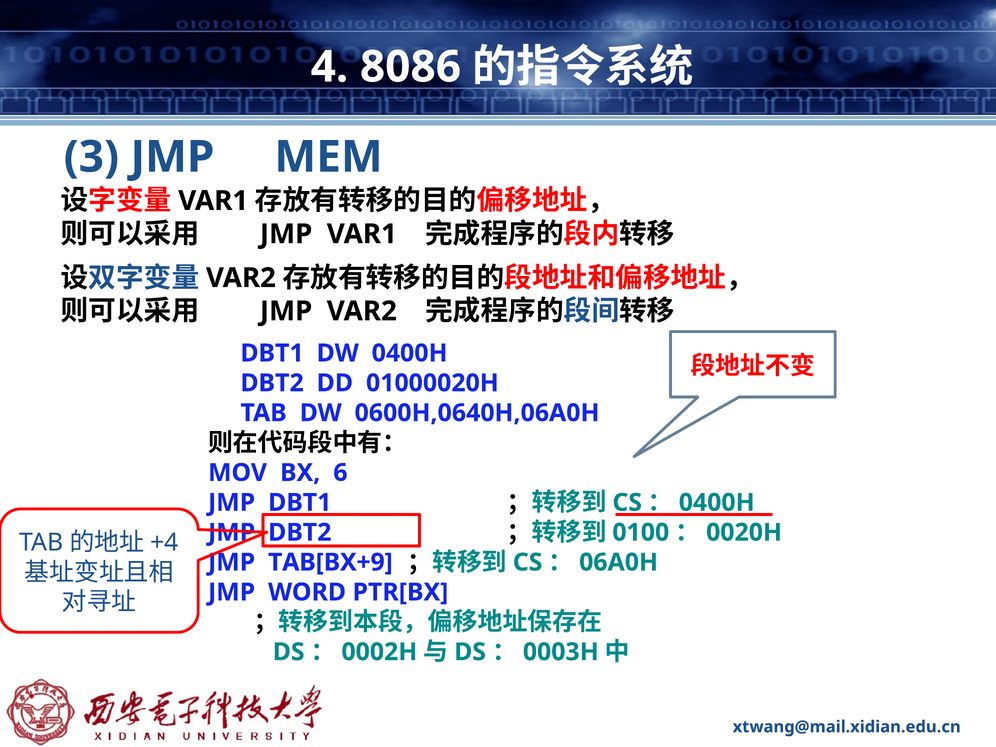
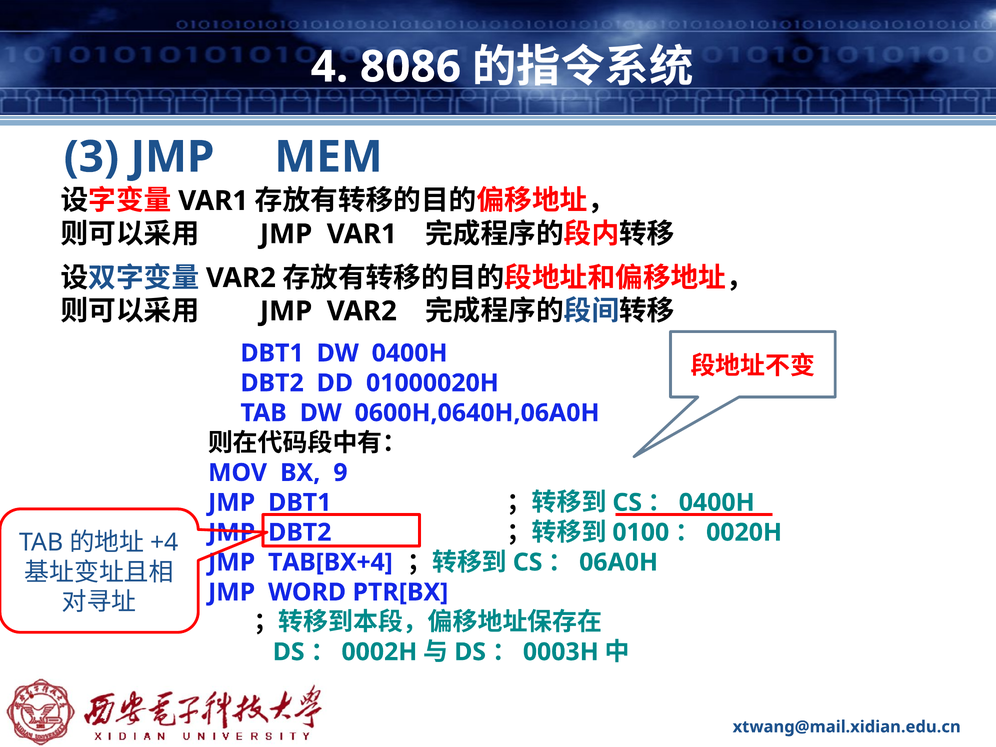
6: 6 -> 9
TAB[BX+9: TAB[BX+9 -> TAB[BX+4
